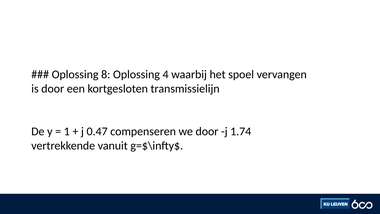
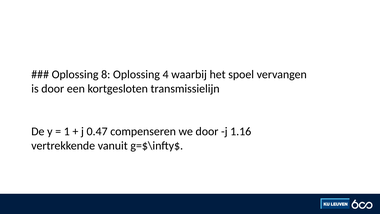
1.74: 1.74 -> 1.16
